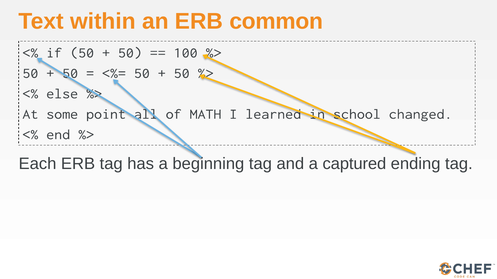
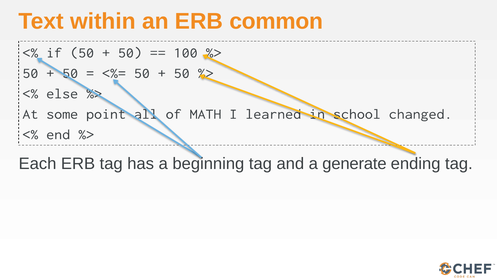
captured: captured -> generate
